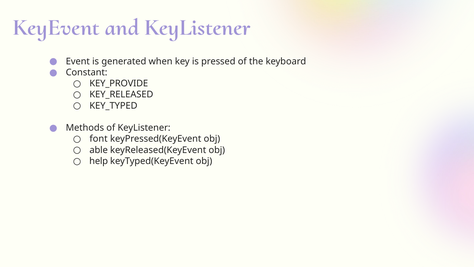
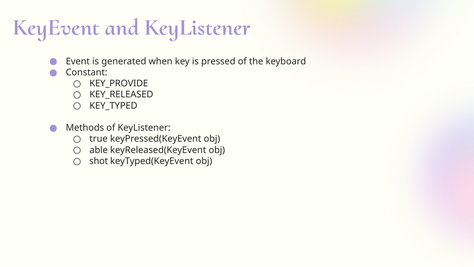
font: font -> true
help: help -> shot
